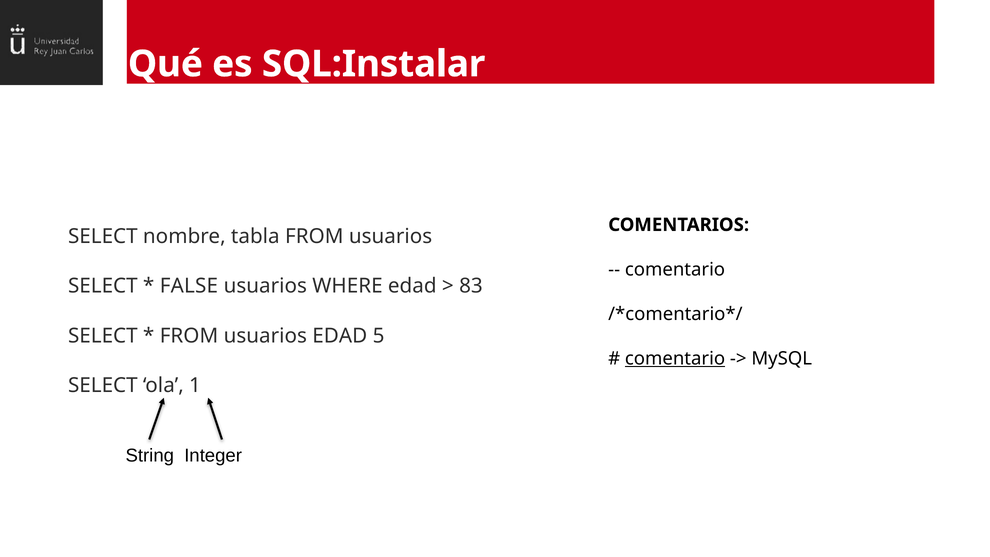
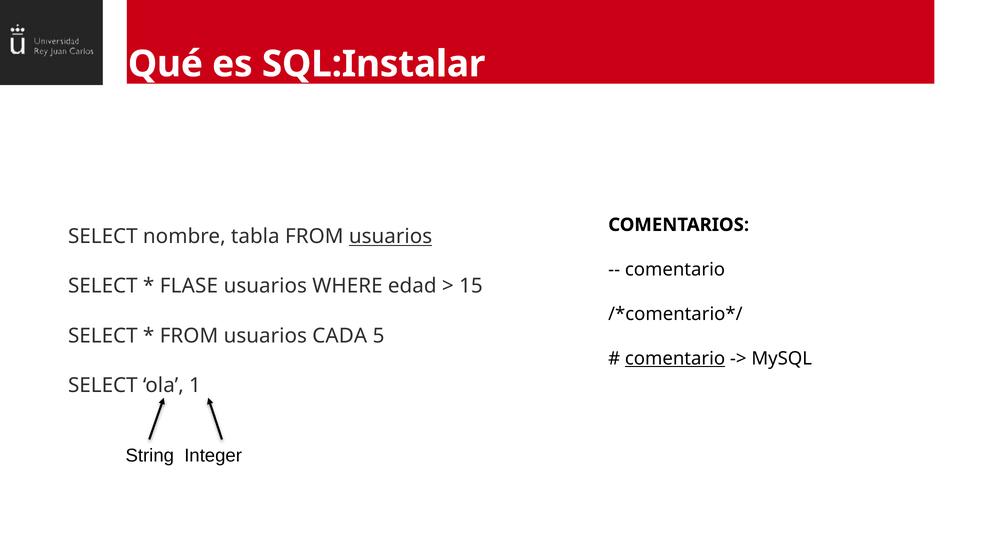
usuarios at (391, 237) underline: none -> present
FALSE: FALSE -> FLASE
83: 83 -> 15
usuarios EDAD: EDAD -> CADA
